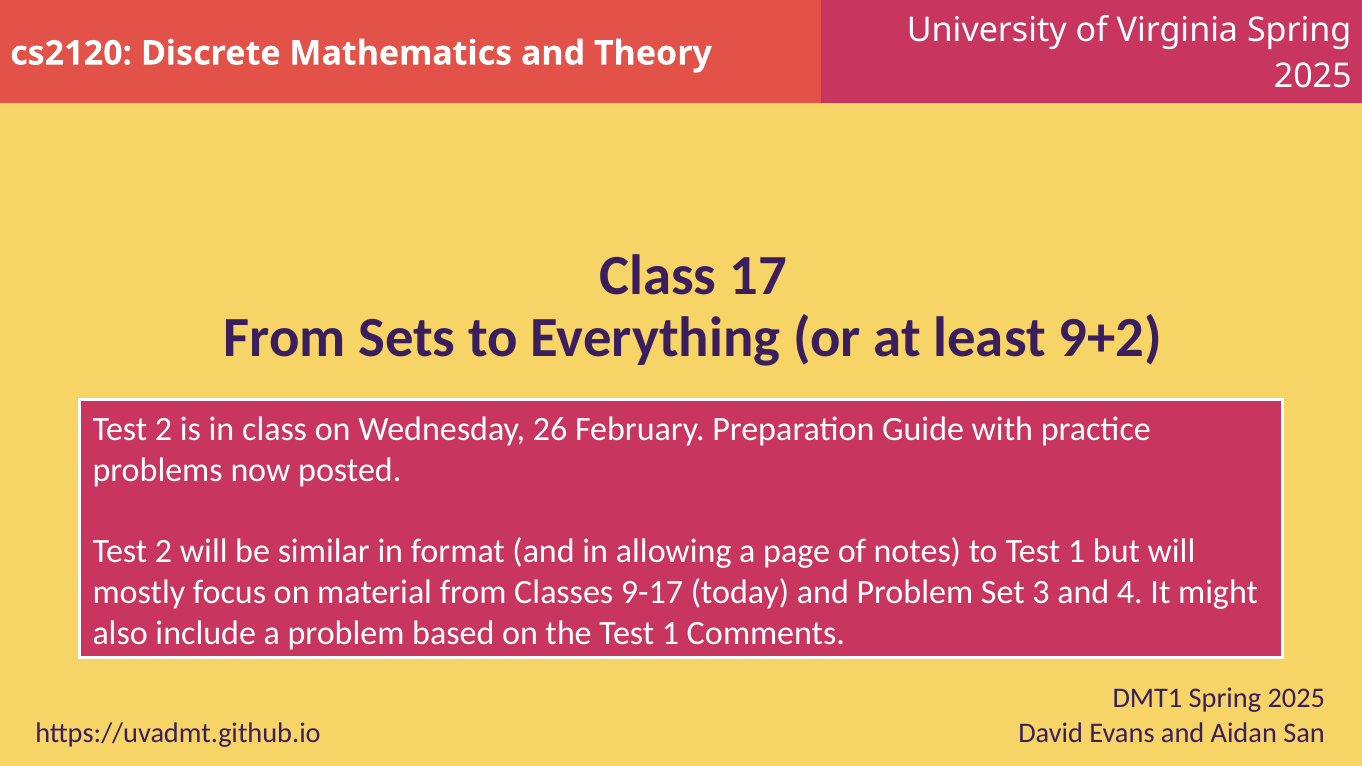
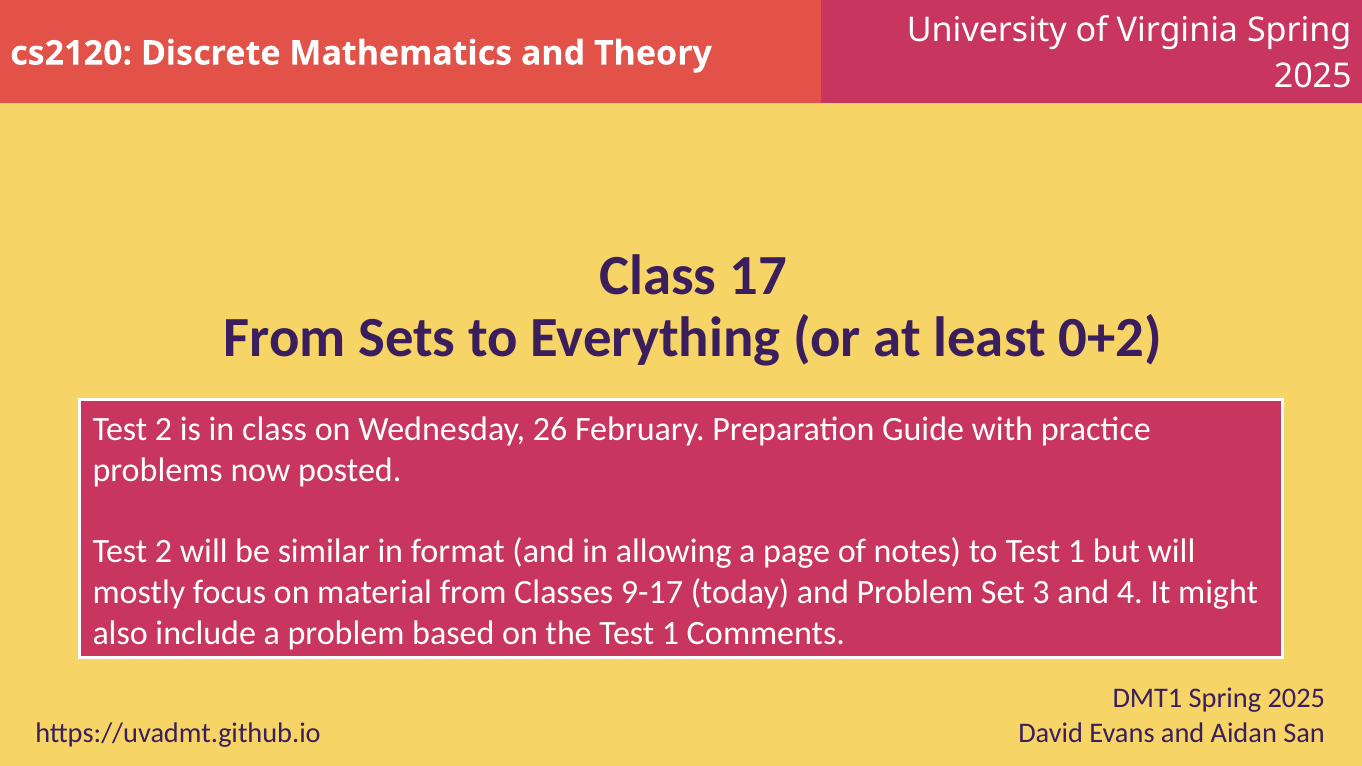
9+2: 9+2 -> 0+2
